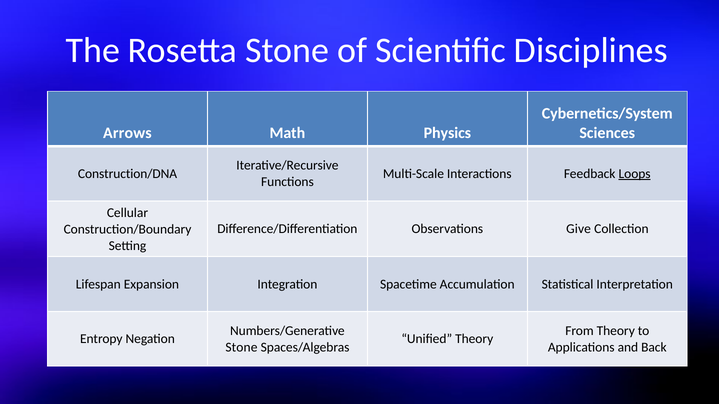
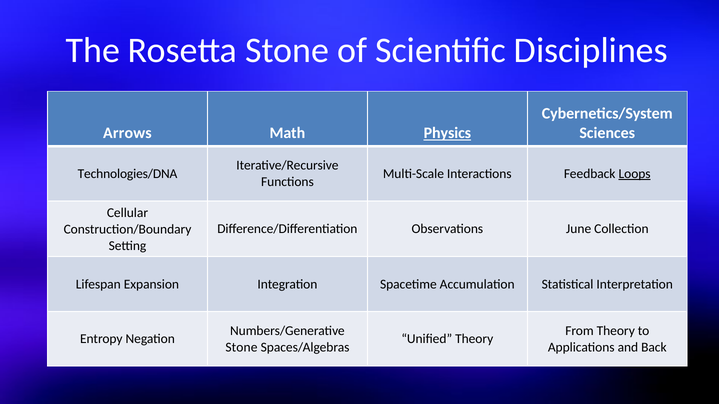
Physics underline: none -> present
Construction/DNA: Construction/DNA -> Technologies/DNA
Give: Give -> June
